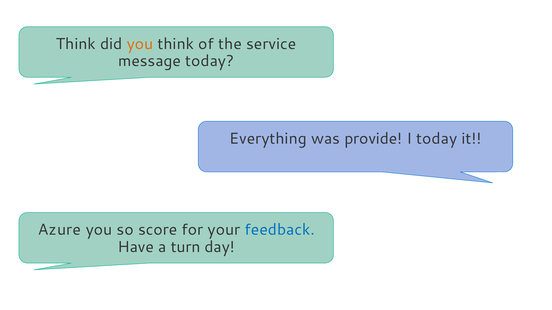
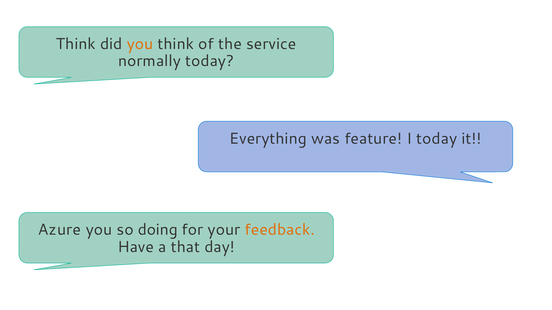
message: message -> normally
provide: provide -> feature
score: score -> doing
feedback colour: blue -> orange
turn: turn -> that
